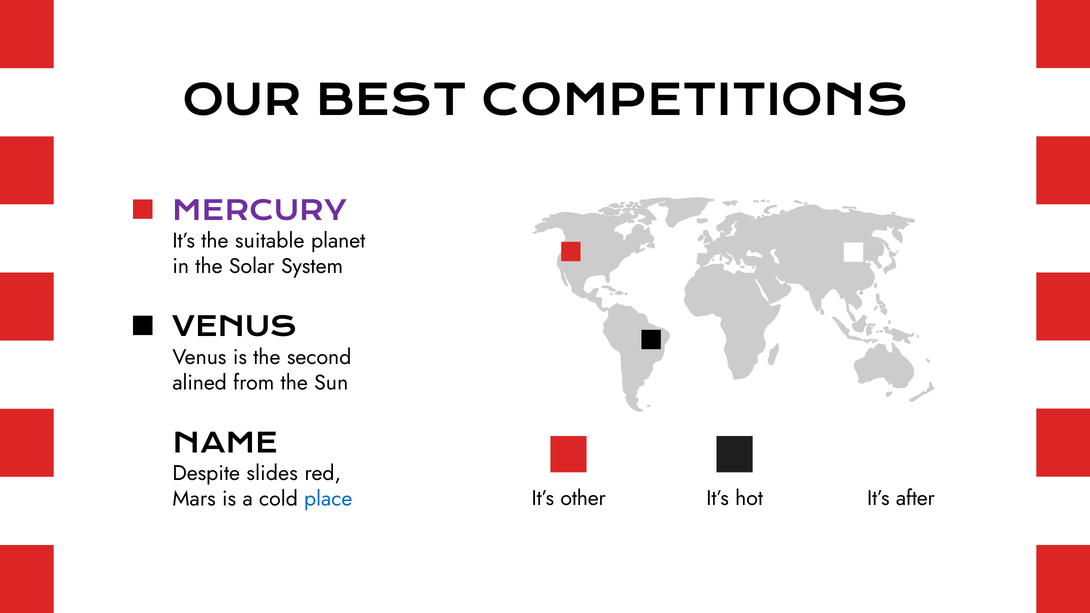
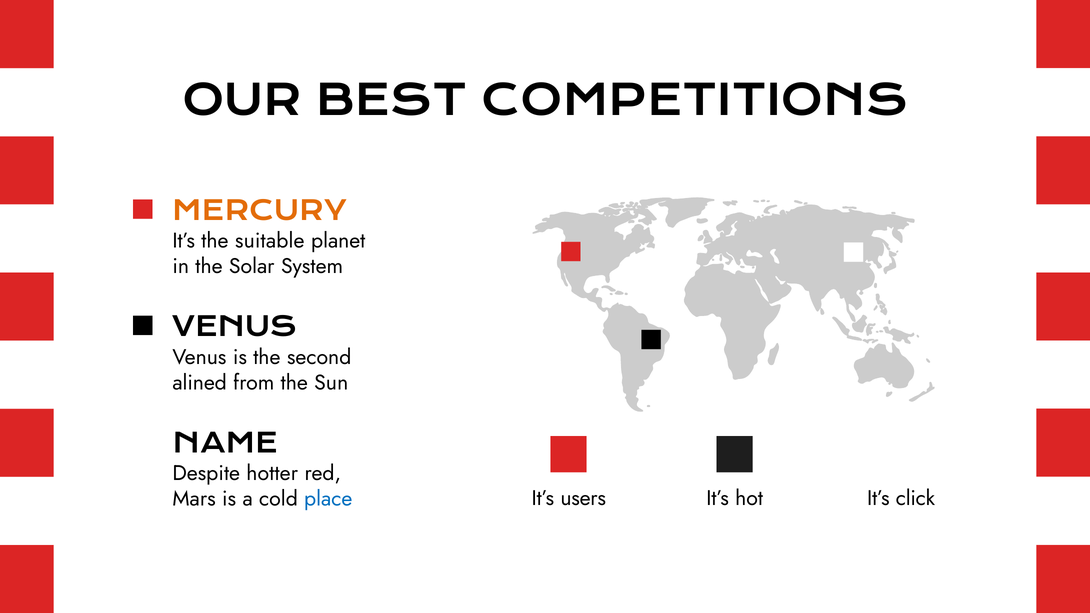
MERCURY colour: purple -> orange
slides: slides -> hotter
other: other -> users
after: after -> click
